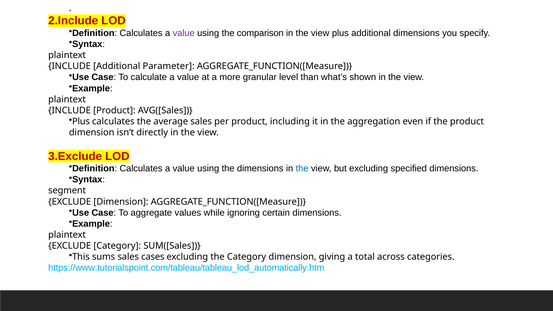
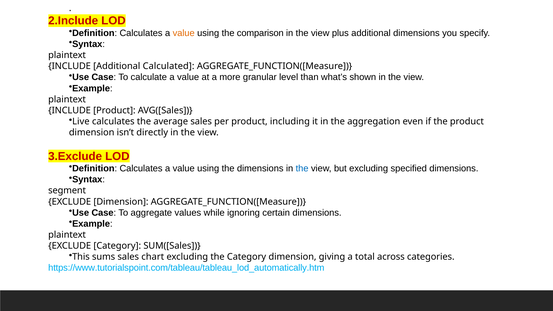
value at (184, 33) colour: purple -> orange
Parameter: Parameter -> Calculated
Plus at (81, 122): Plus -> Live
cases: cases -> chart
